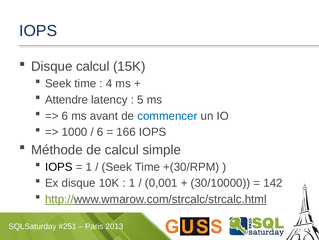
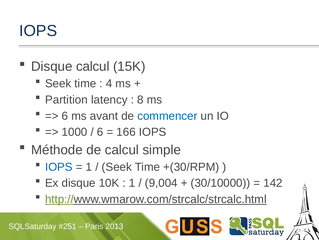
Attendre: Attendre -> Partition
5: 5 -> 8
IOPS at (59, 166) colour: black -> blue
0,001: 0,001 -> 9,004
